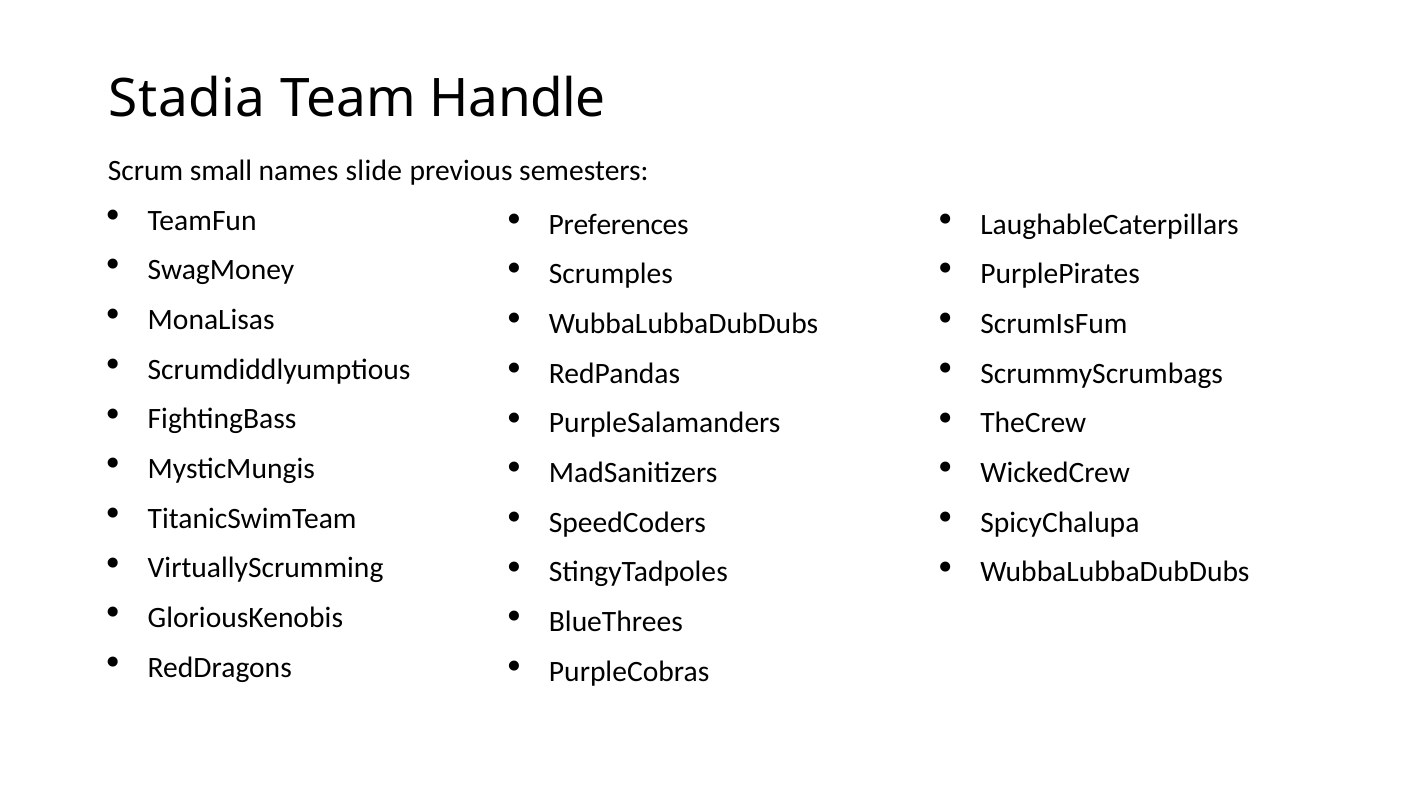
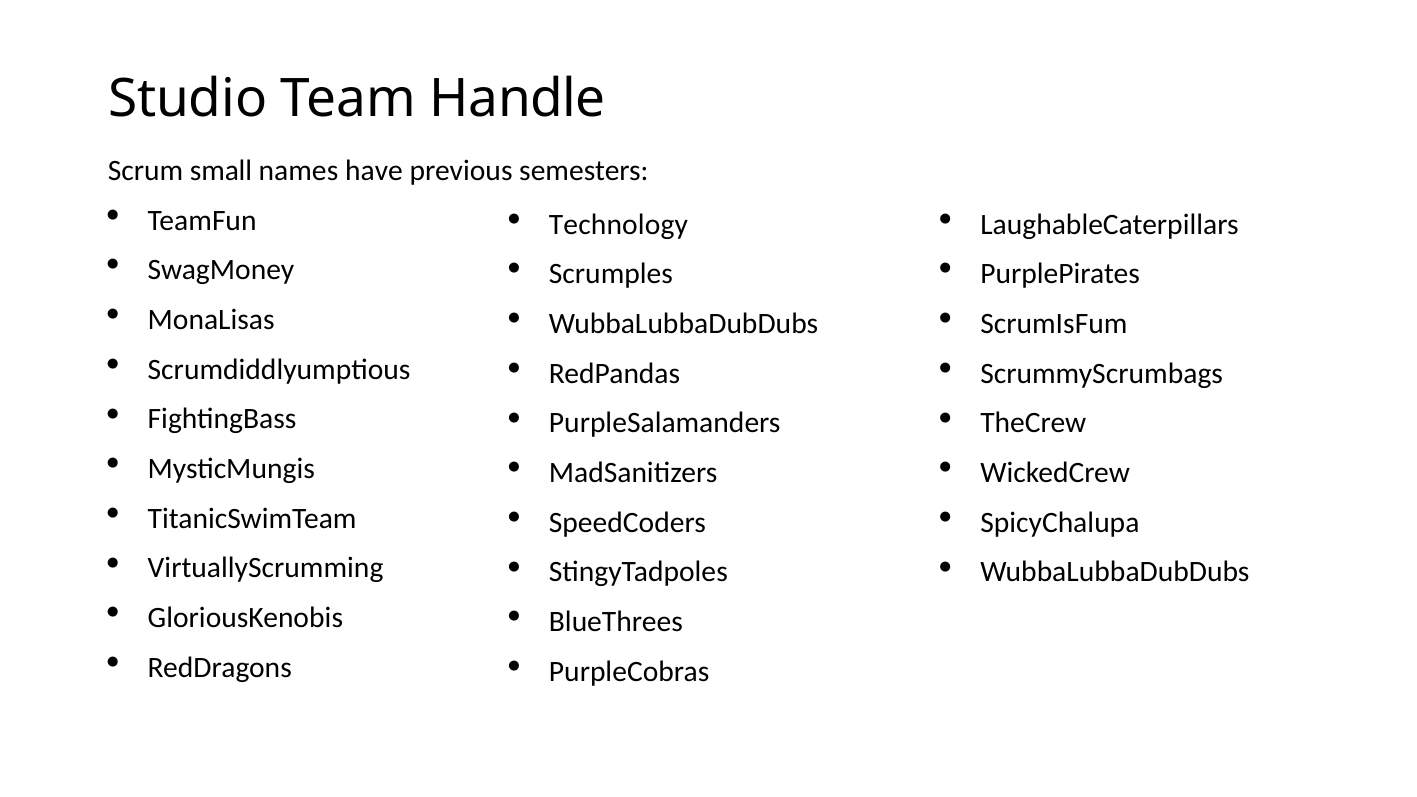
Stadia: Stadia -> Studio
slide: slide -> have
Preferences: Preferences -> Technology
